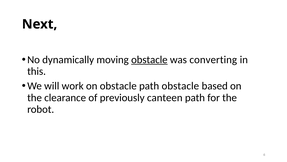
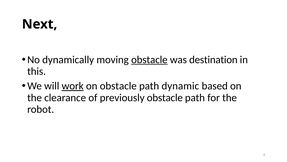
converting: converting -> destination
work underline: none -> present
path obstacle: obstacle -> dynamic
previously canteen: canteen -> obstacle
